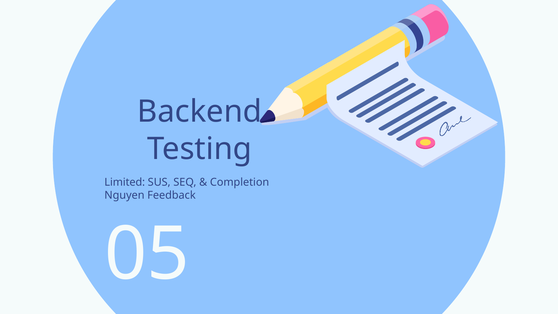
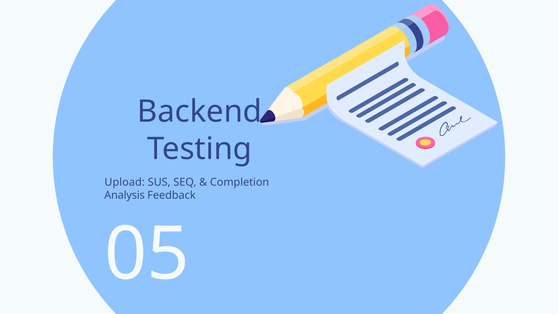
Limited: Limited -> Upload
Nguyen: Nguyen -> Analysis
